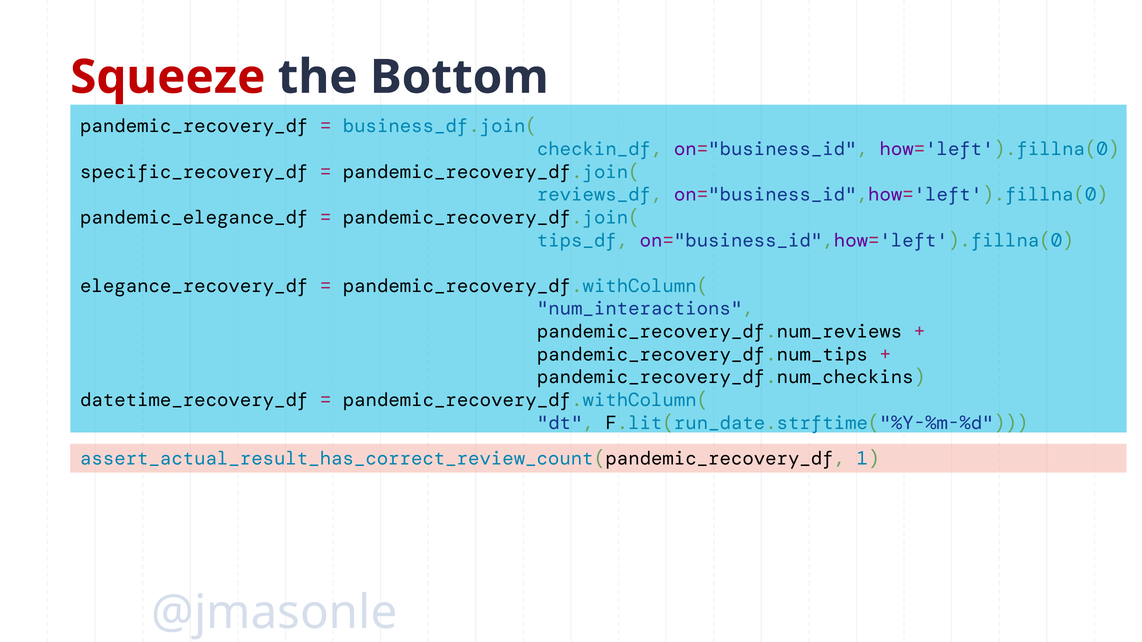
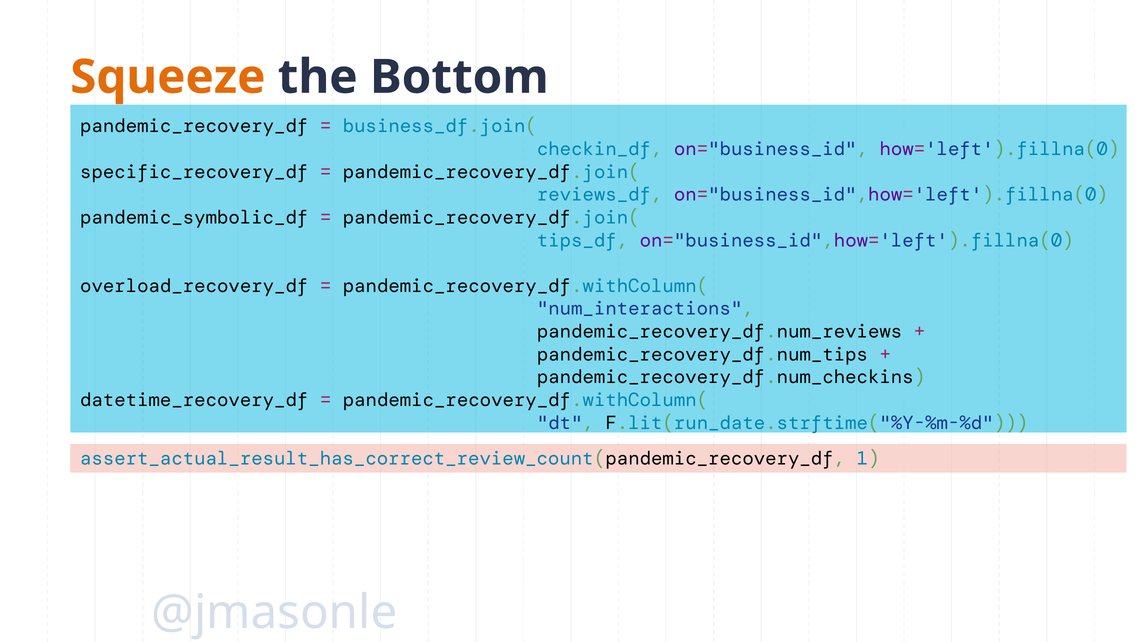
Squeeze colour: red -> orange
pandemic_elegance_df: pandemic_elegance_df -> pandemic_symbolic_df
elegance_recovery_df: elegance_recovery_df -> overload_recovery_df
